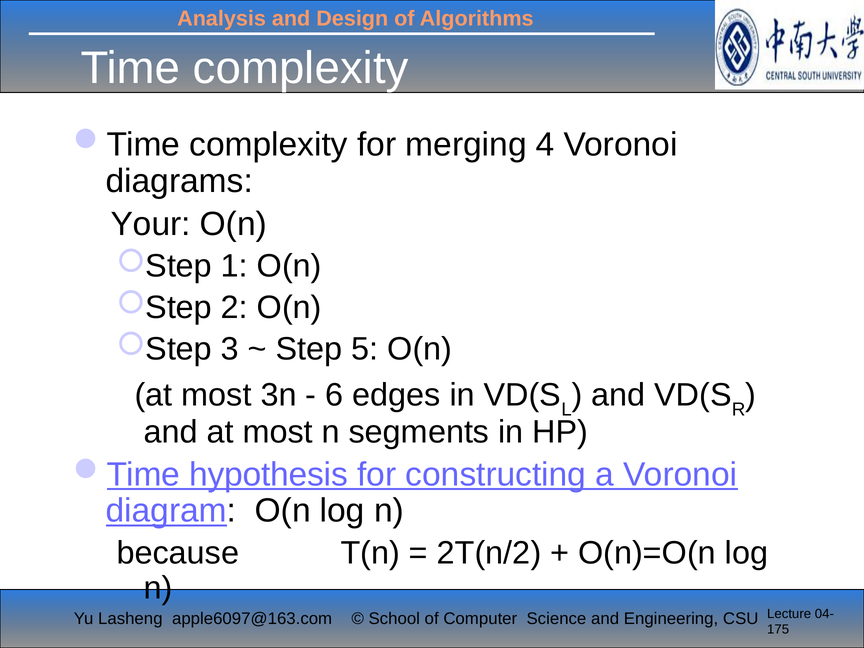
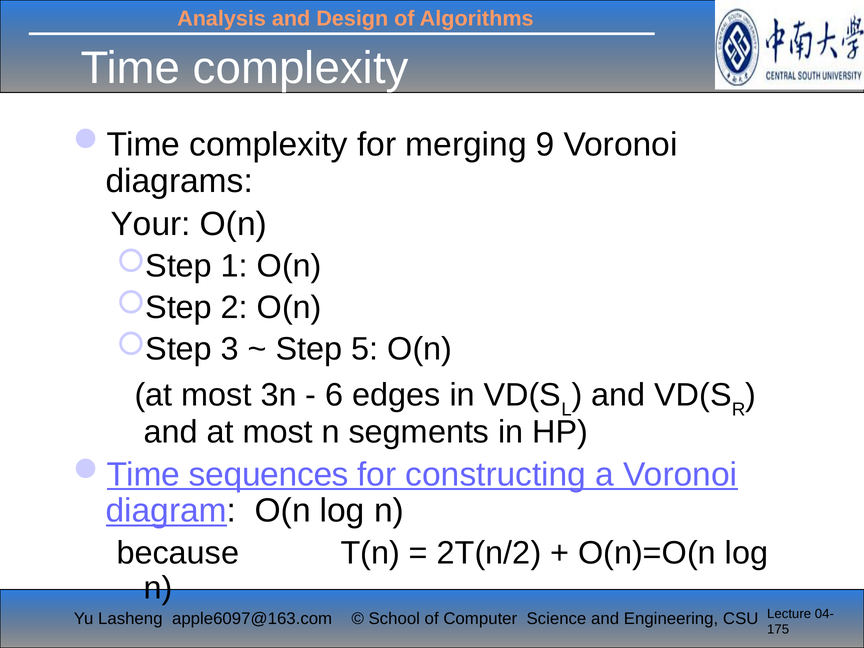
4: 4 -> 9
hypothesis: hypothesis -> sequences
